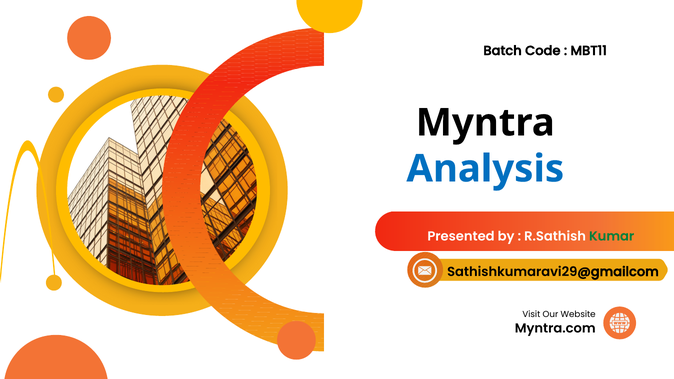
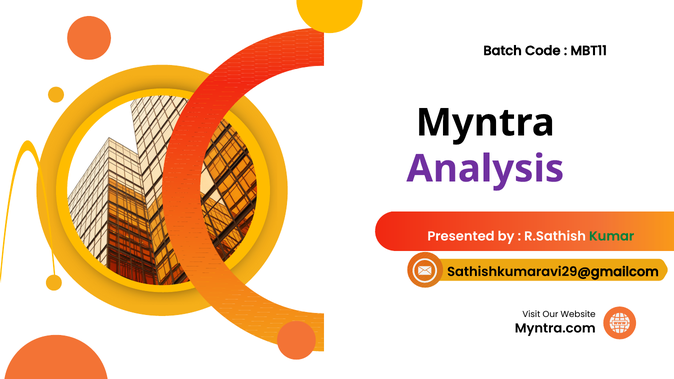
Analysis colour: blue -> purple
